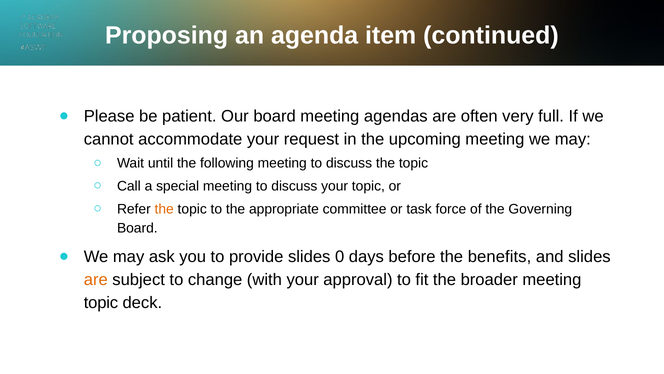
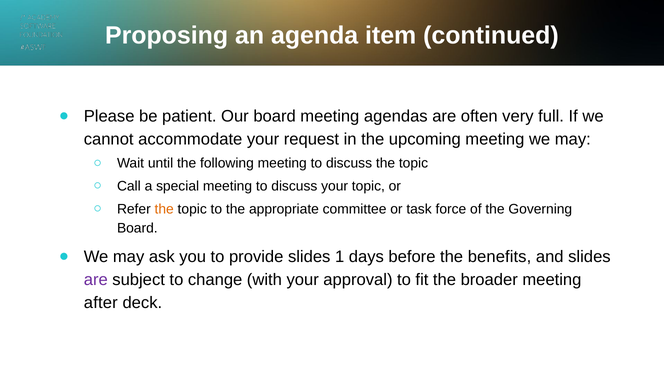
0: 0 -> 1
are at (96, 279) colour: orange -> purple
topic at (101, 302): topic -> after
